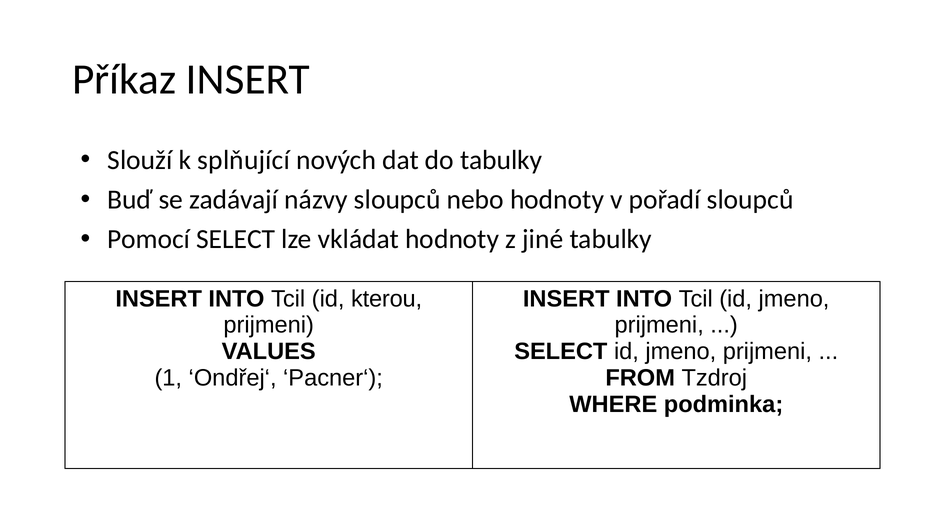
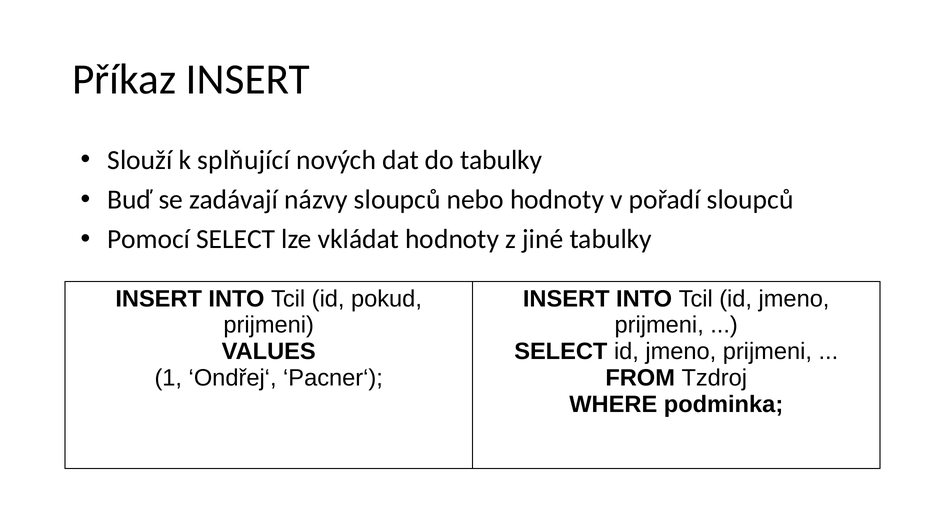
kterou: kterou -> pokud
